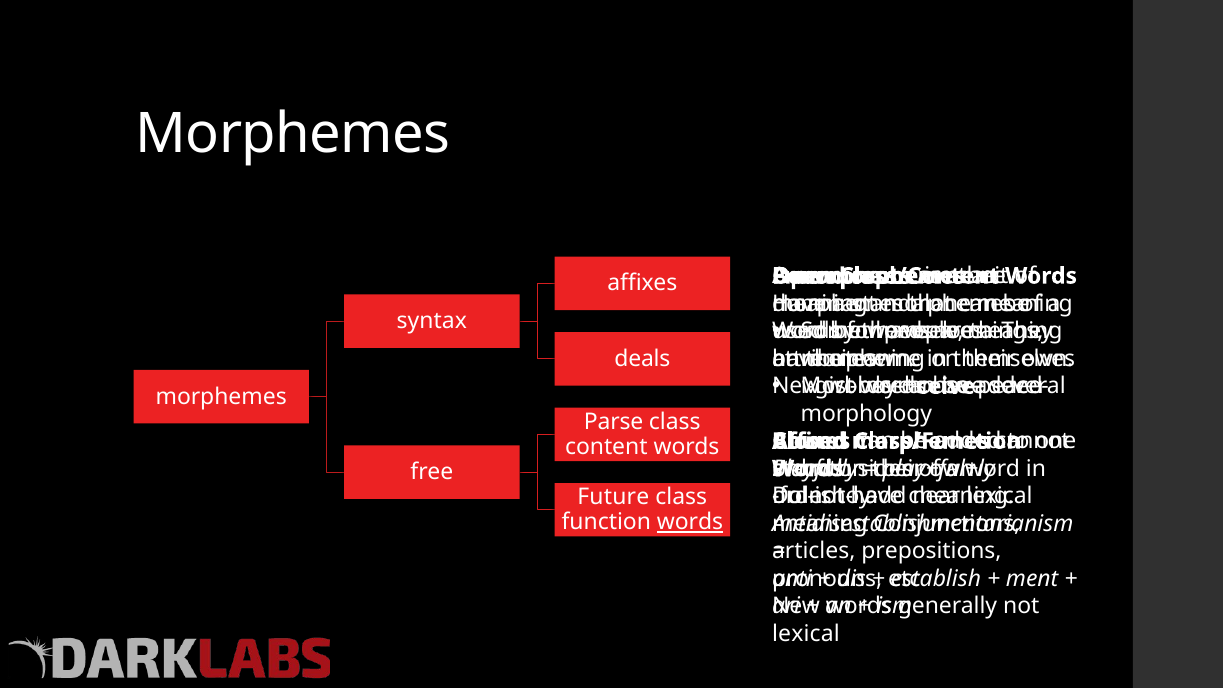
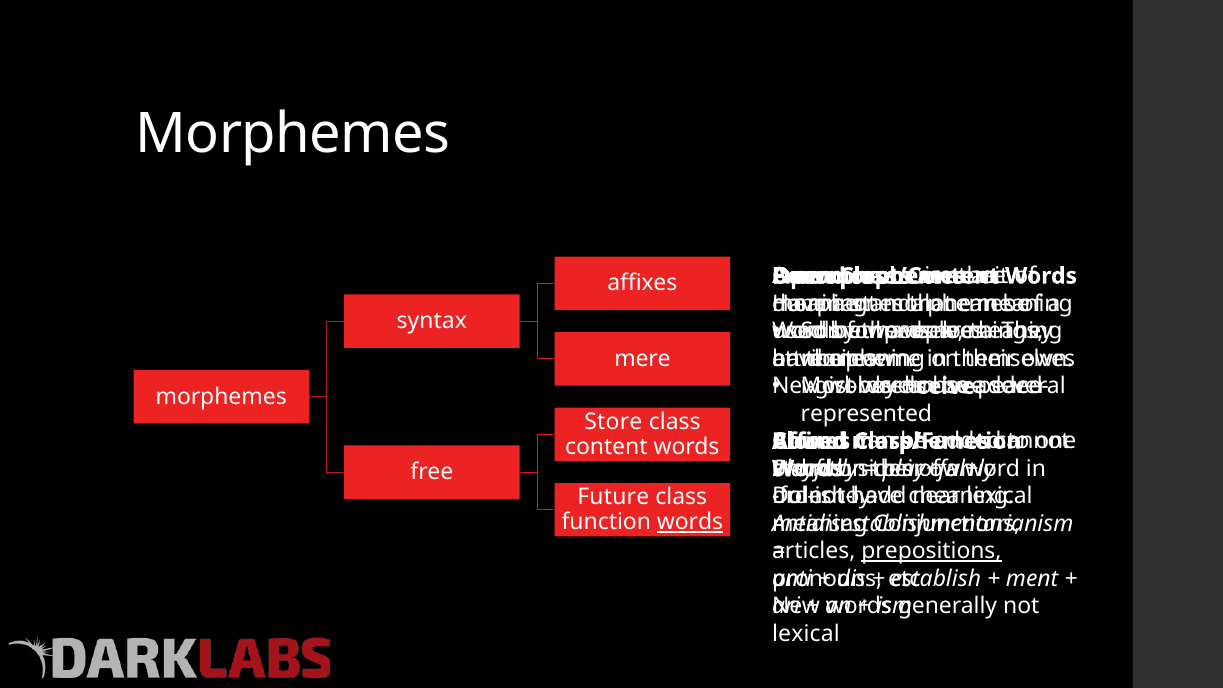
deals: deals -> mere
morphology: morphology -> represented
Parse: Parse -> Store
prepositions underline: none -> present
